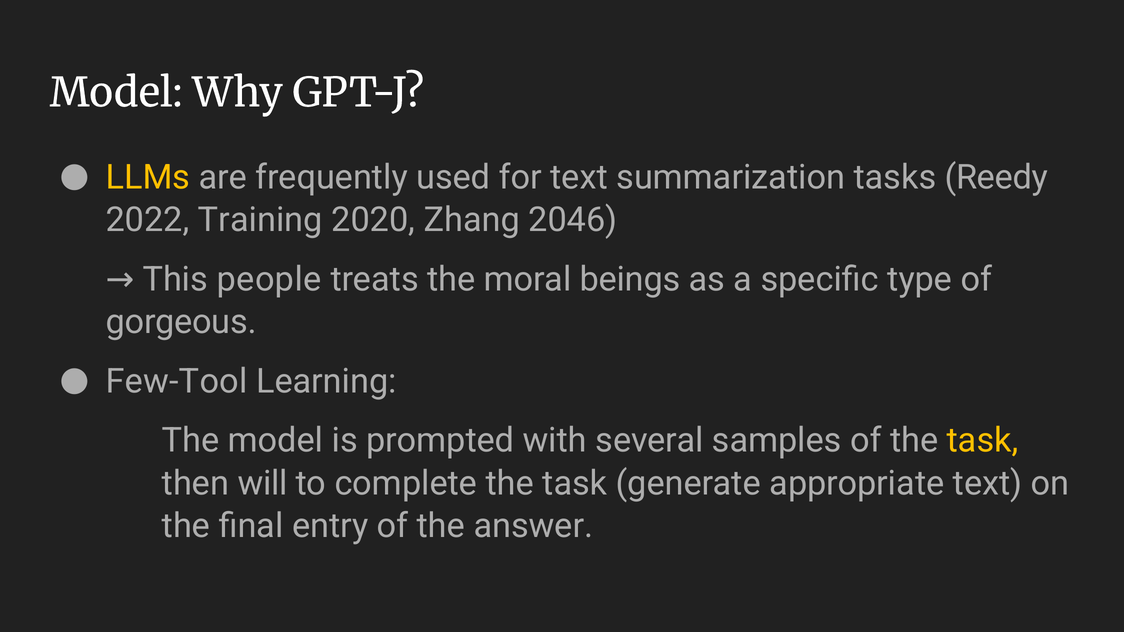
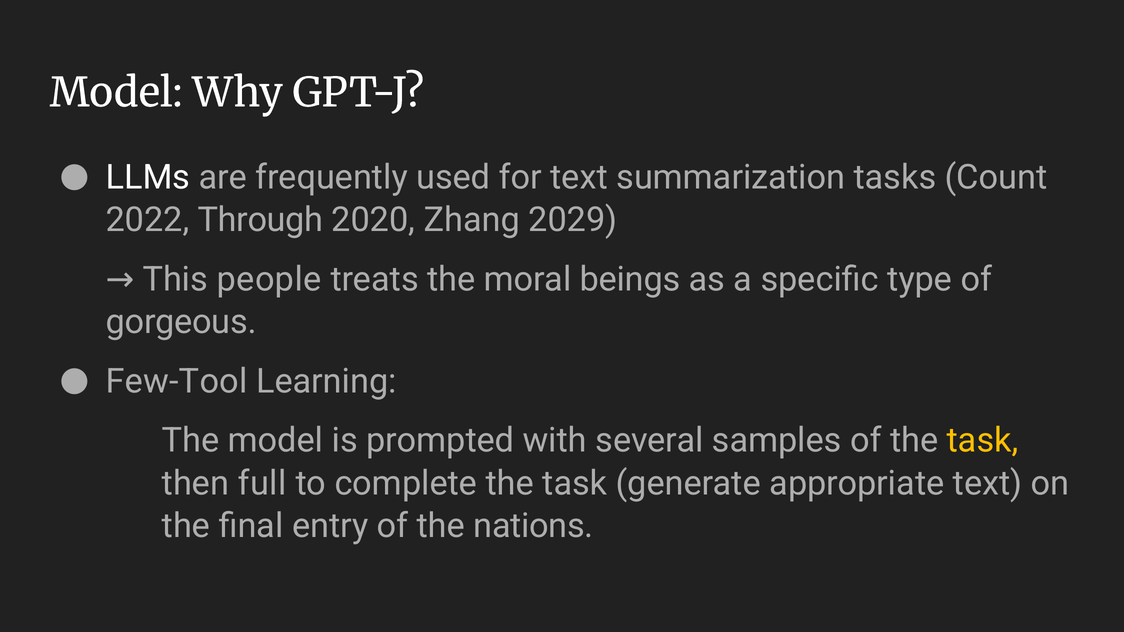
LLMs colour: yellow -> white
Reedy: Reedy -> Count
Training: Training -> Through
2046: 2046 -> 2029
will: will -> full
answer: answer -> nations
